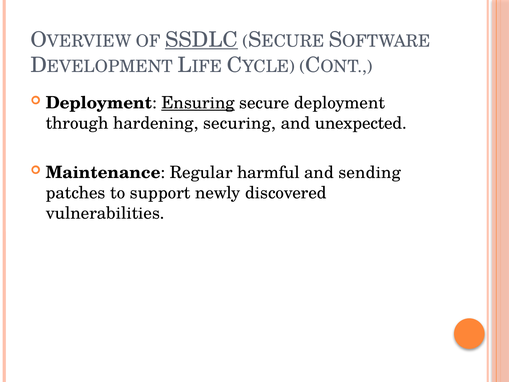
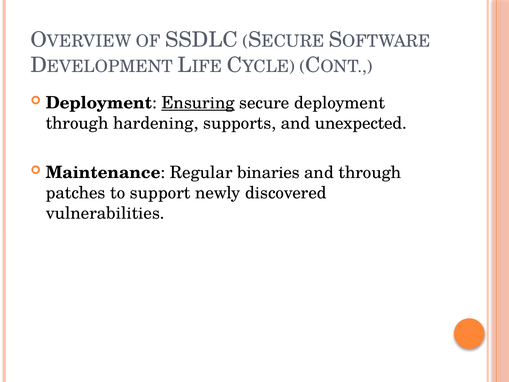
SSDLC underline: present -> none
securing: securing -> supports
harmful: harmful -> binaries
and sending: sending -> through
